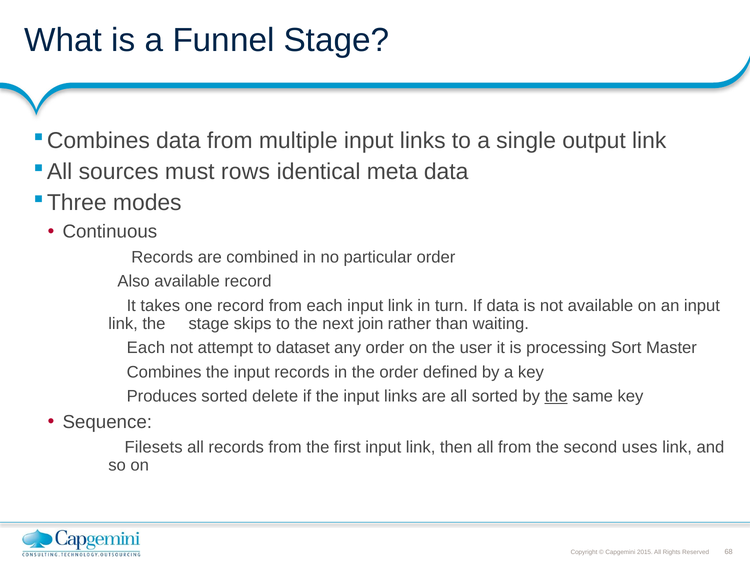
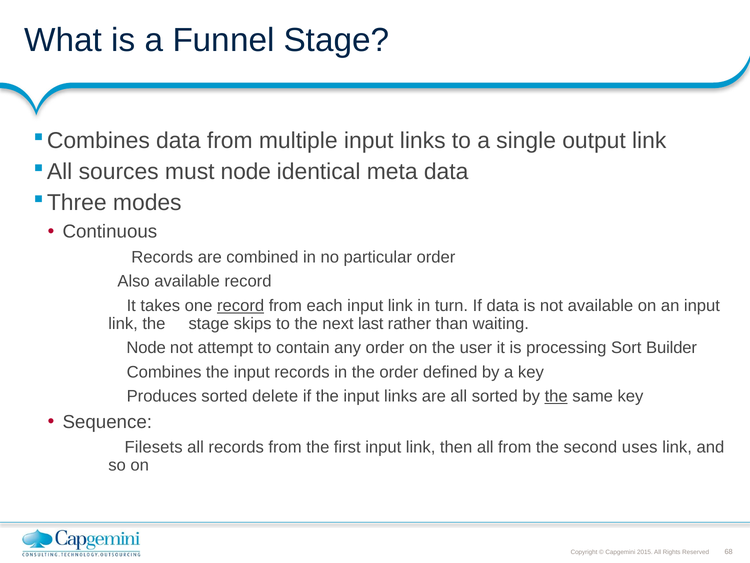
must rows: rows -> node
record at (241, 305) underline: none -> present
join: join -> last
Each at (146, 348): Each -> Node
dataset: dataset -> contain
Master: Master -> Builder
